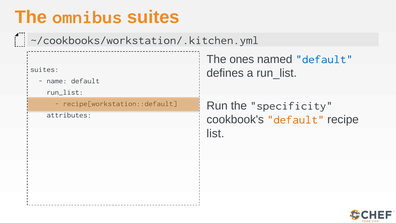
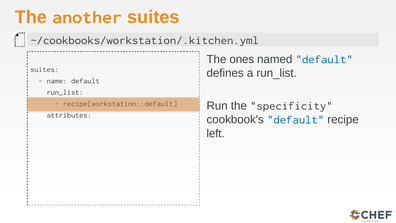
omnibus: omnibus -> another
default at (296, 120) colour: orange -> blue
list: list -> left
